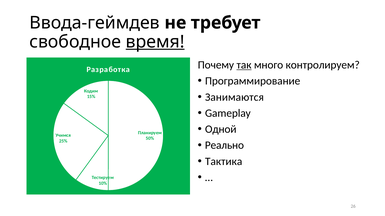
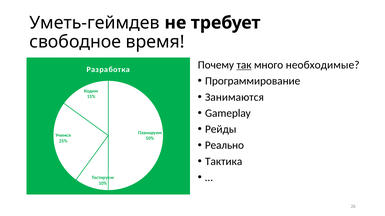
Ввода-геймдев: Ввода-геймдев -> Уметь-геймдев
время underline: present -> none
контролируем: контролируем -> необходимые
Одной: Одной -> Рейды
